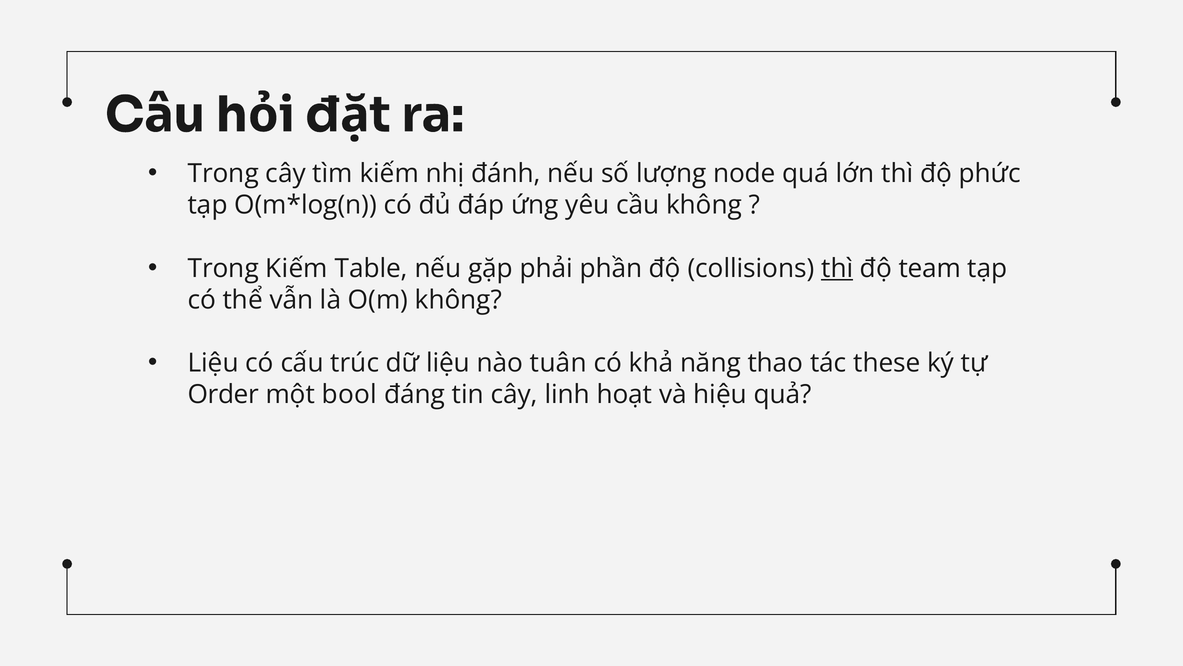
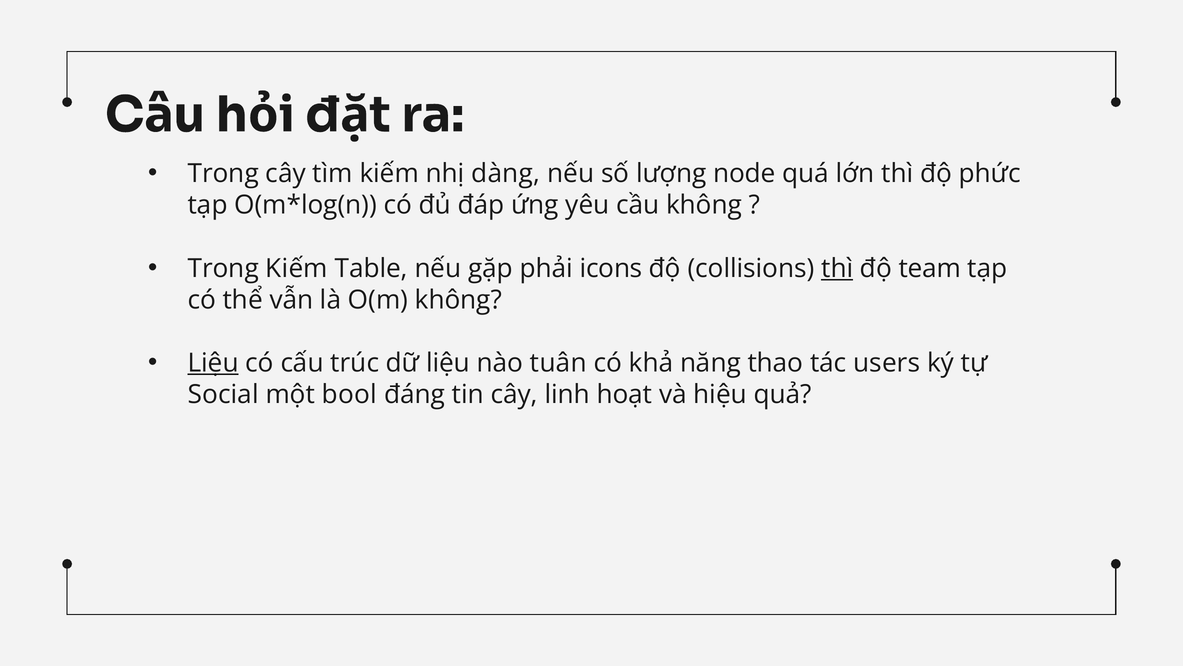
đánh: đánh -> dàng
phần: phần -> icons
Liệu at (213, 363) underline: none -> present
these: these -> users
Order: Order -> Social
